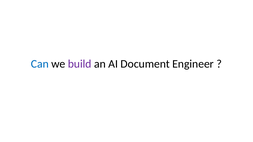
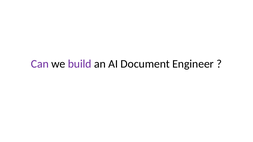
Can colour: blue -> purple
